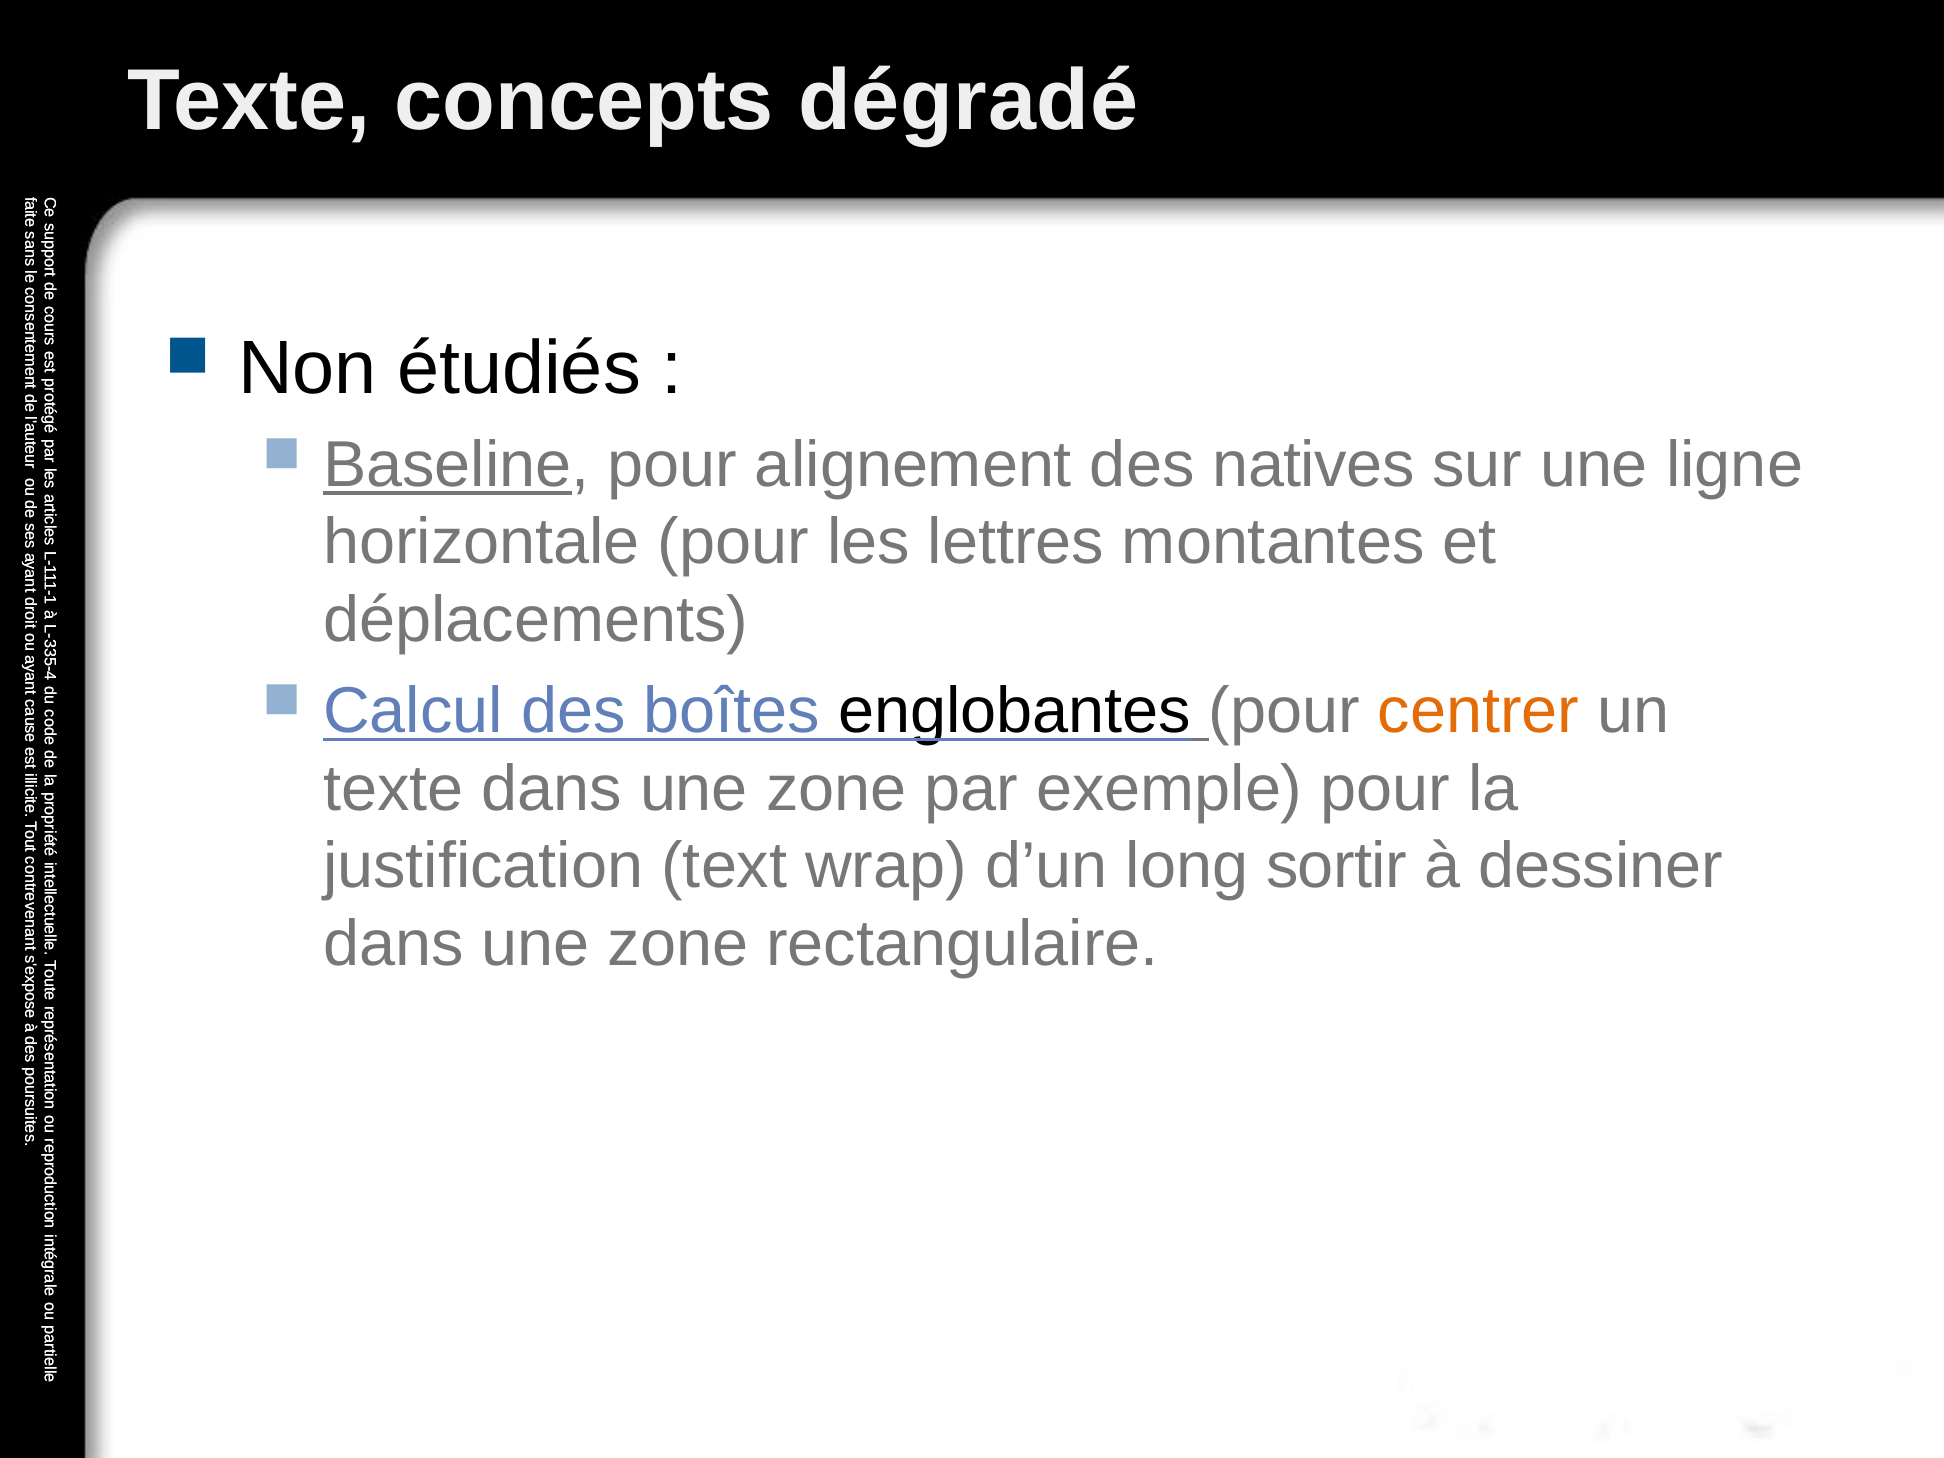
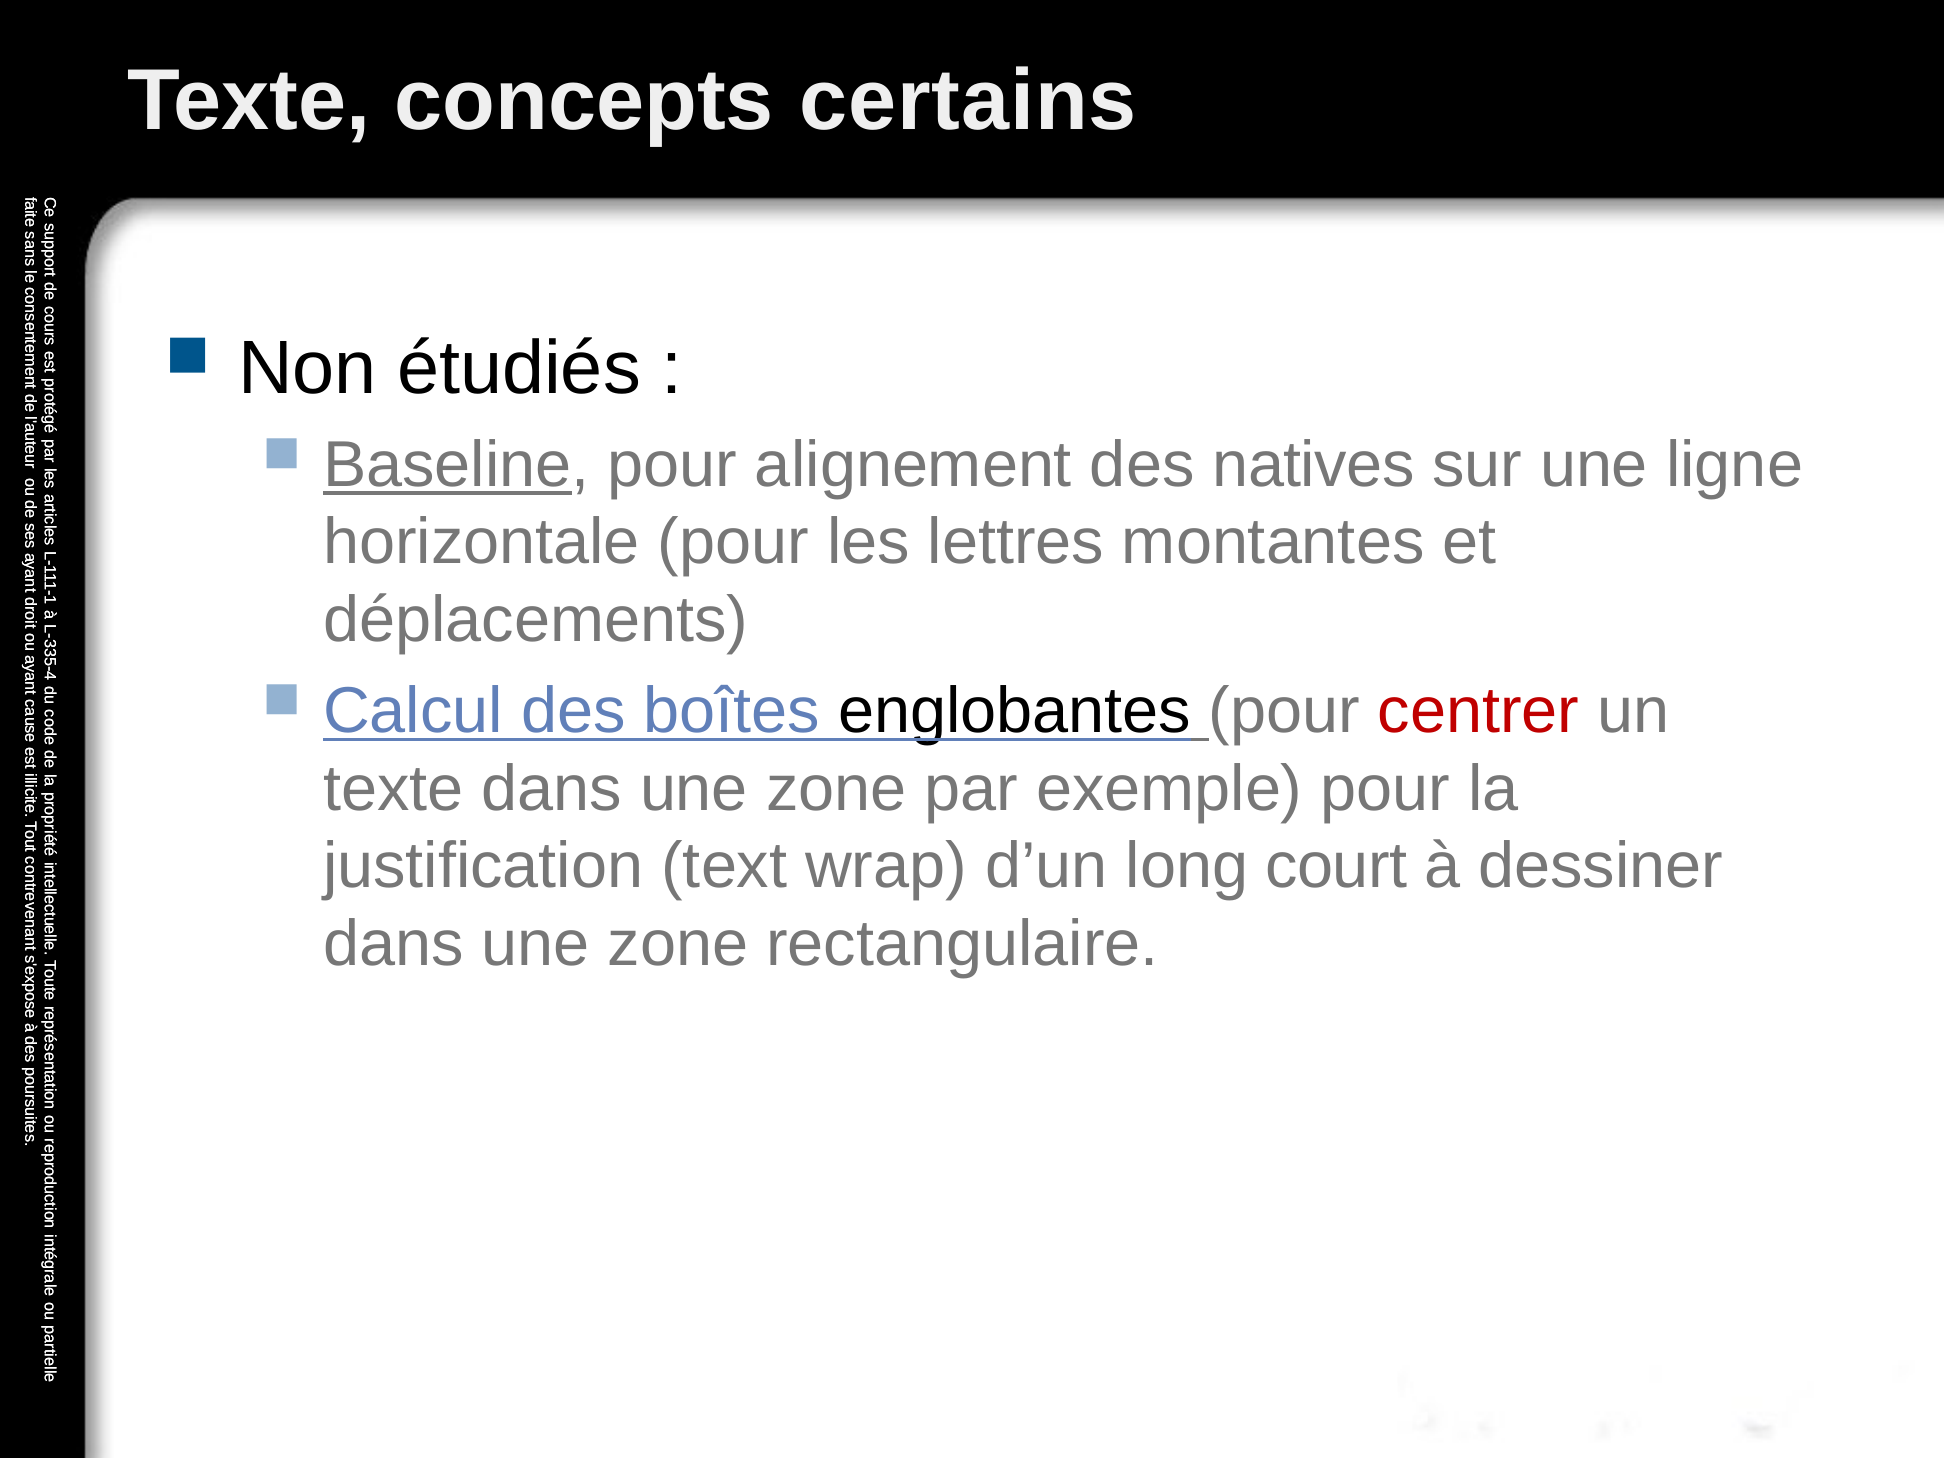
dégradé: dégradé -> certains
centrer colour: orange -> red
sortir: sortir -> court
